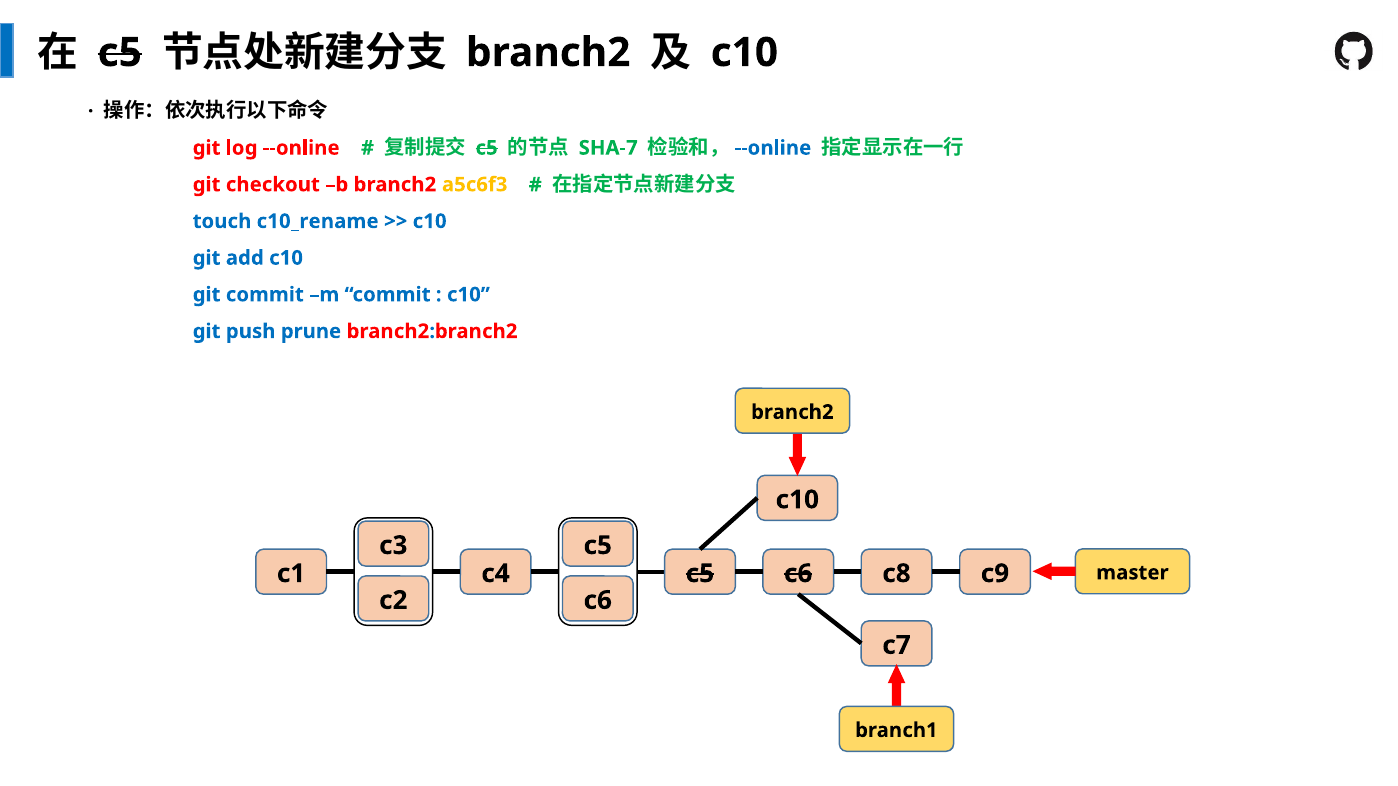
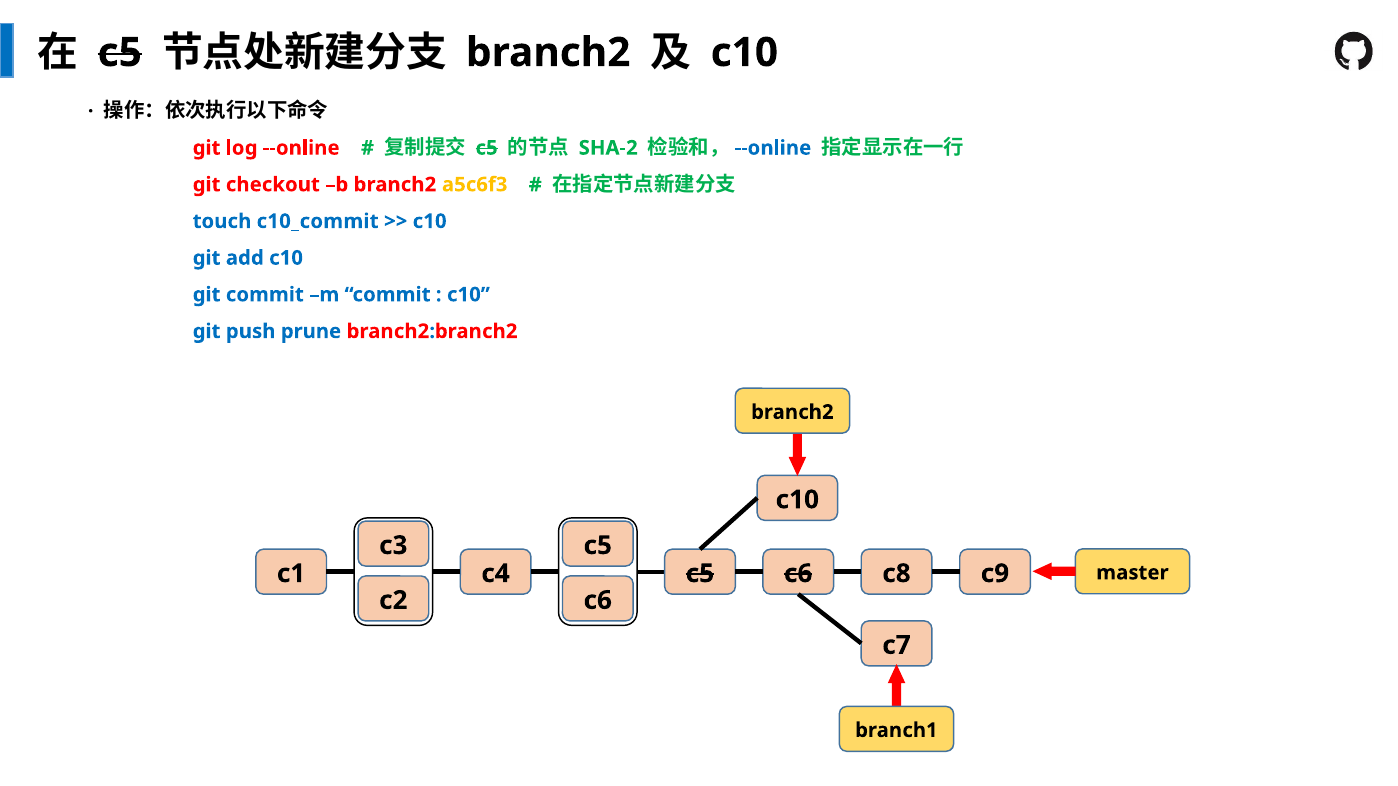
SHA-7: SHA-7 -> SHA-2
c10_rename: c10_rename -> c10_commit
